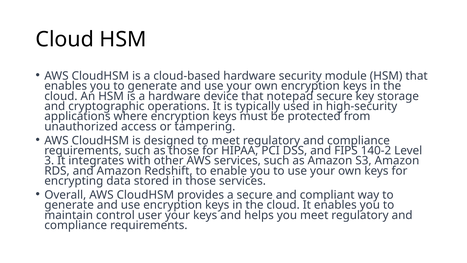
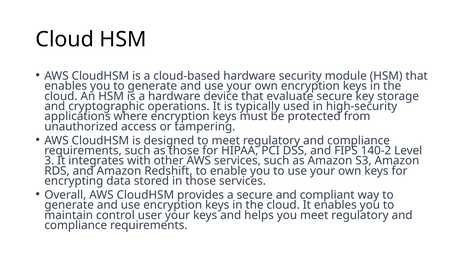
notepad: notepad -> evaluate
